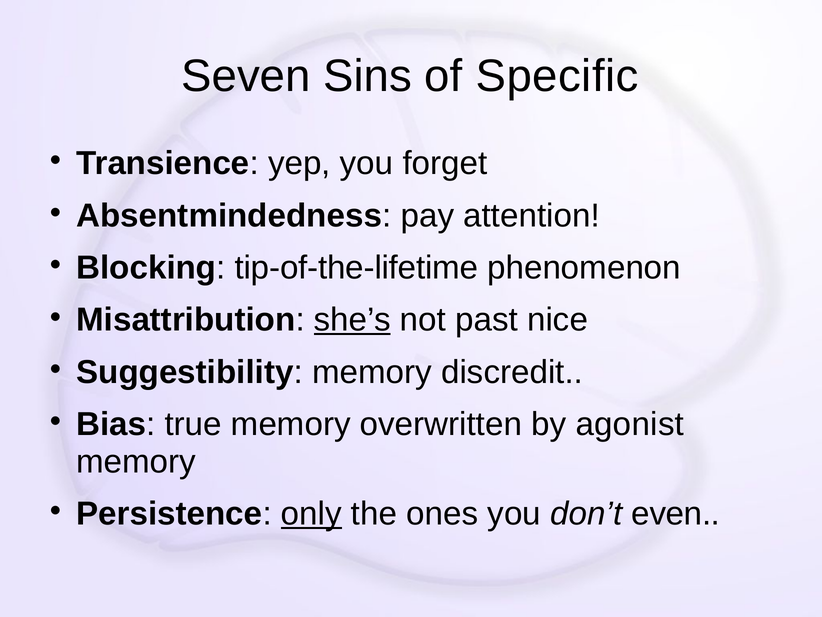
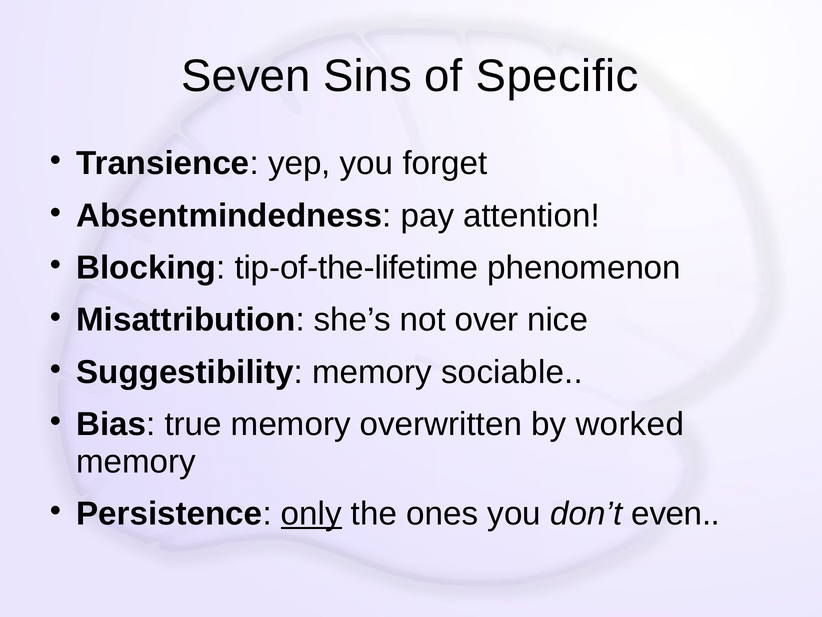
she’s underline: present -> none
past: past -> over
discredit: discredit -> sociable
agonist: agonist -> worked
